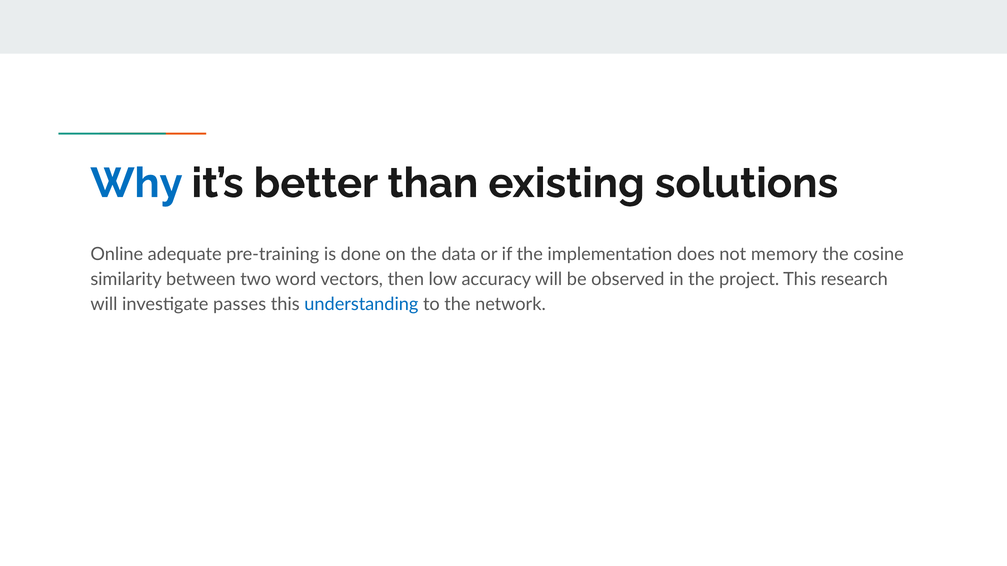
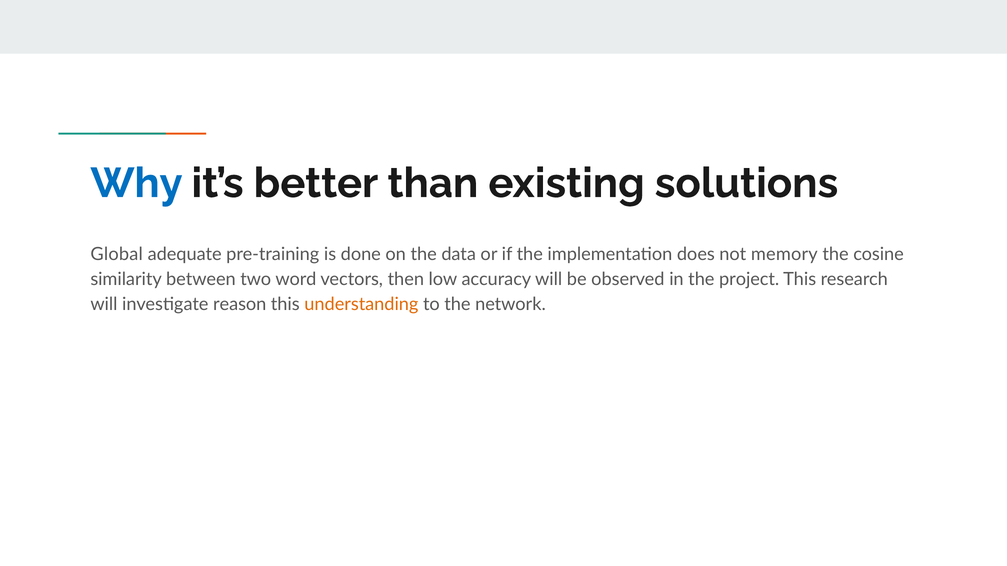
Online: Online -> Global
passes: passes -> reason
understanding colour: blue -> orange
